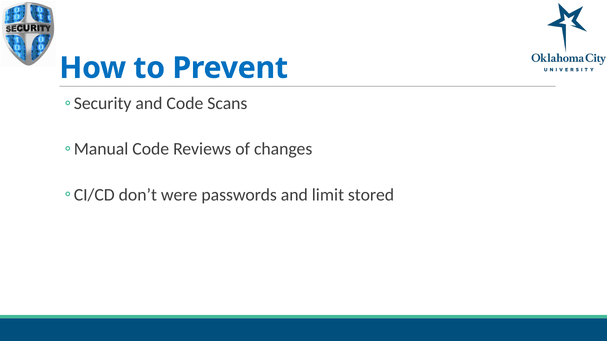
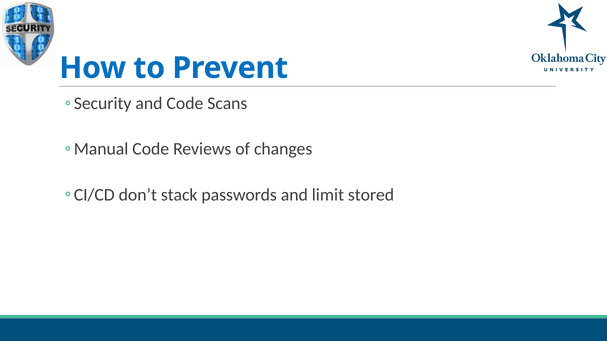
were: were -> stack
